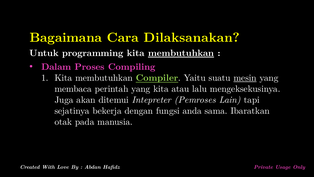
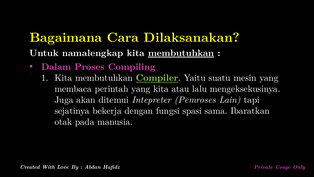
programming: programming -> namalengkap
mesin underline: present -> none
anda: anda -> spasi
